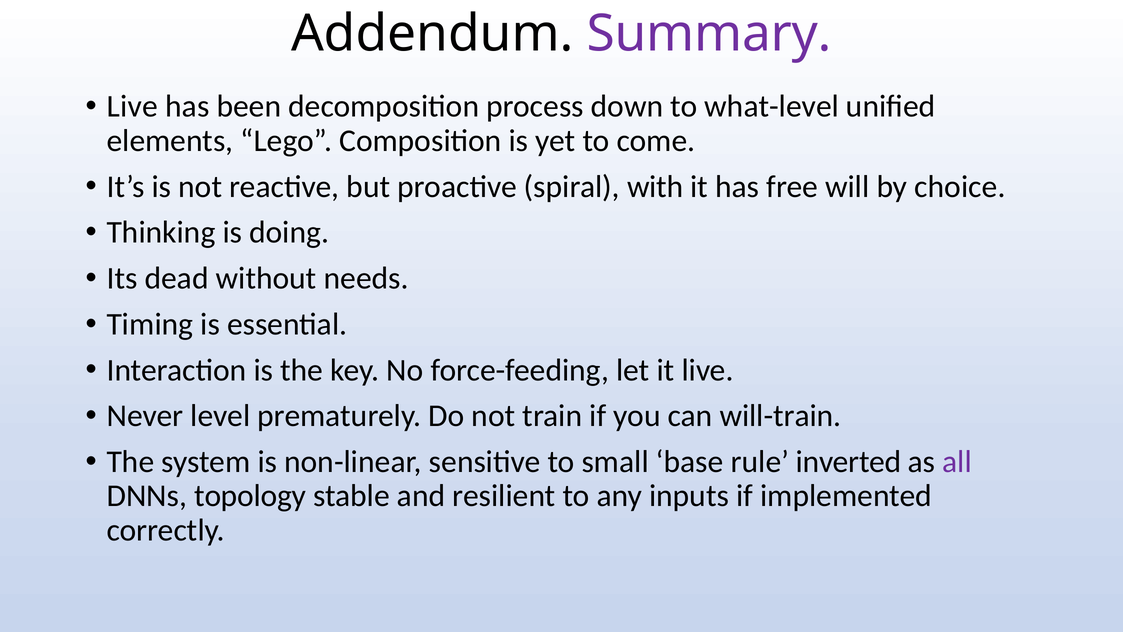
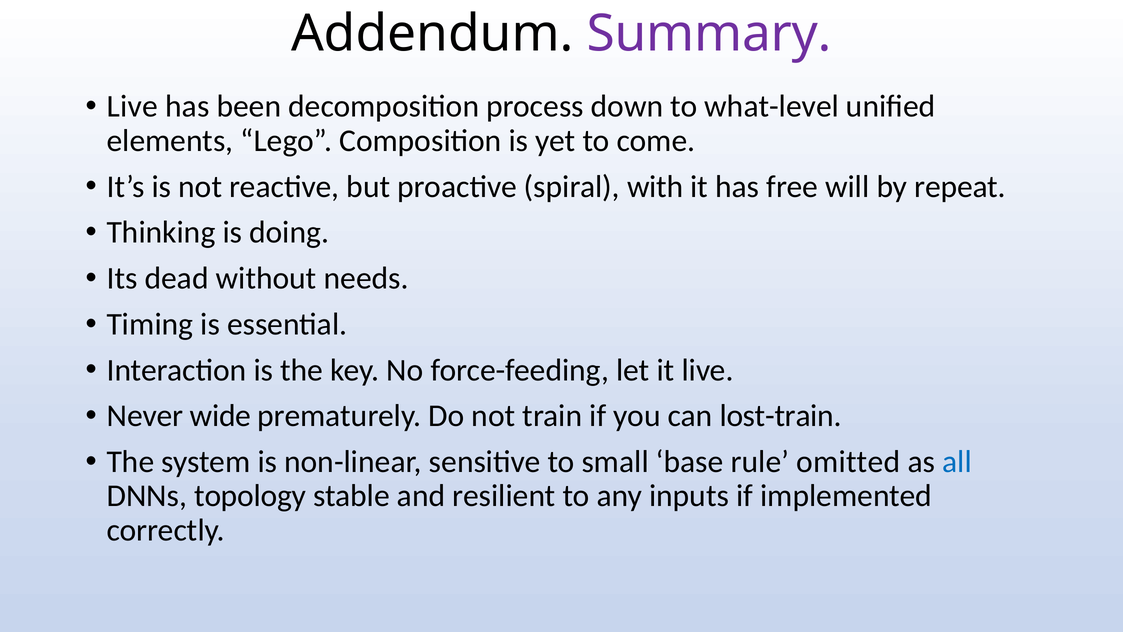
choice: choice -> repeat
level: level -> wide
will-train: will-train -> lost-train
inverted: inverted -> omitted
all colour: purple -> blue
